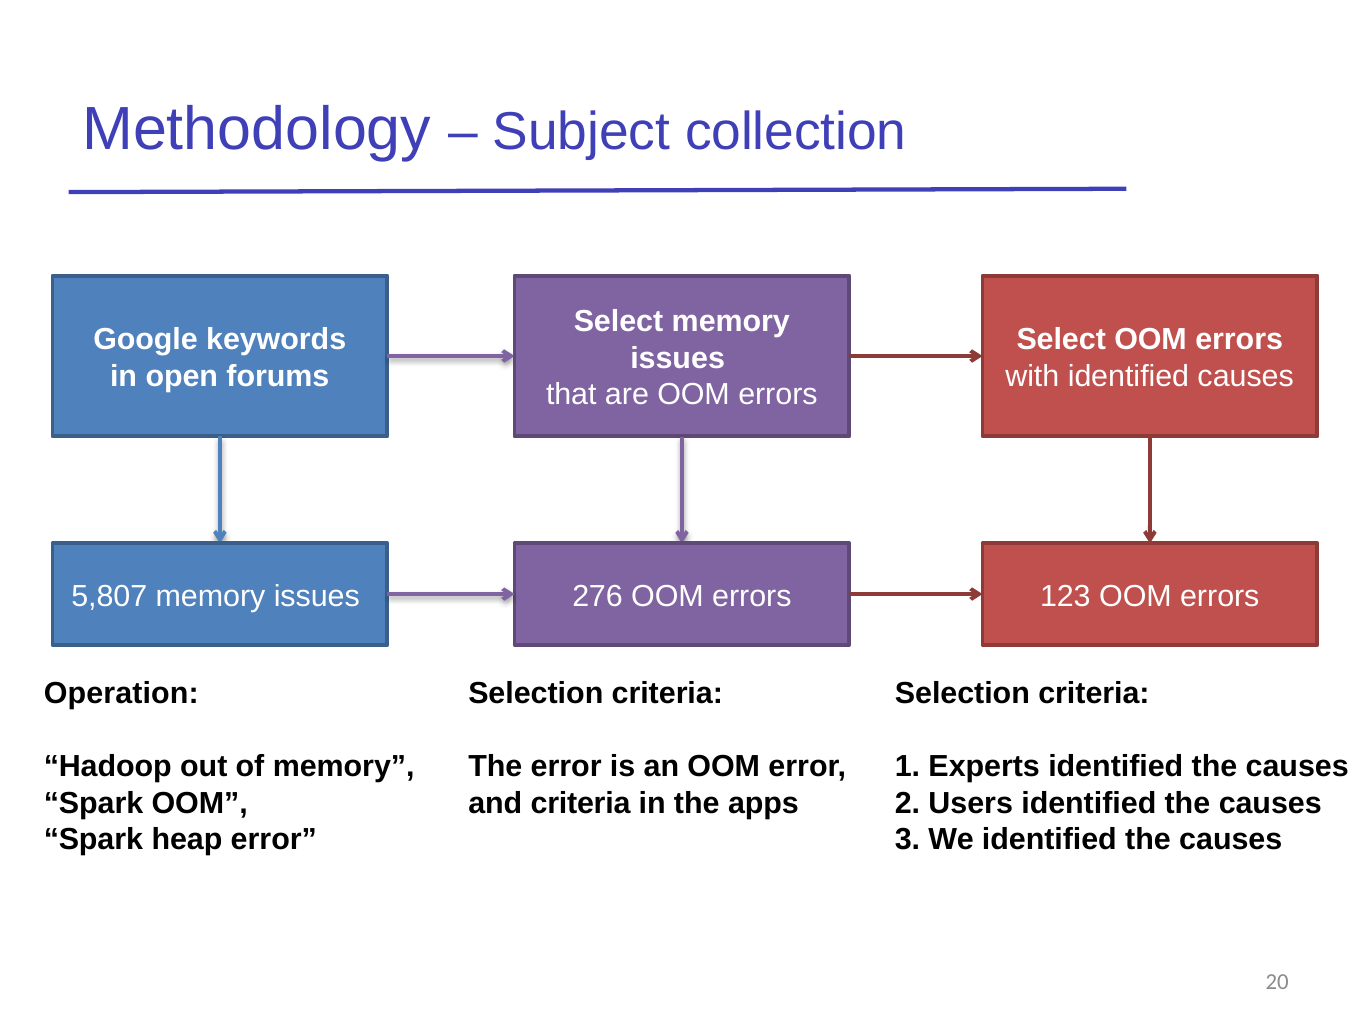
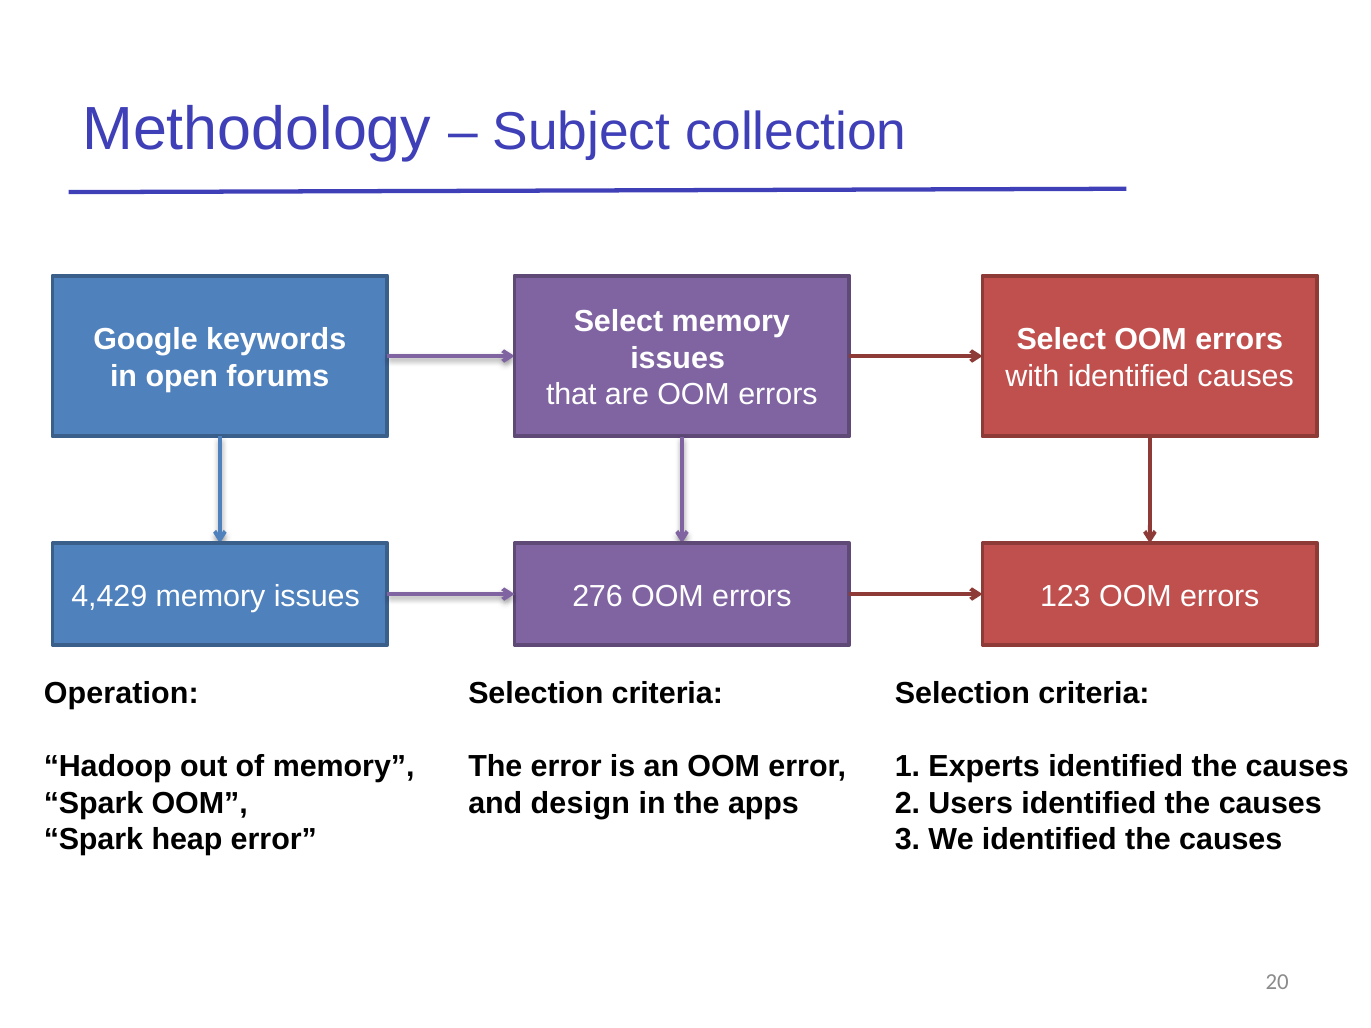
5,807: 5,807 -> 4,429
and criteria: criteria -> design
